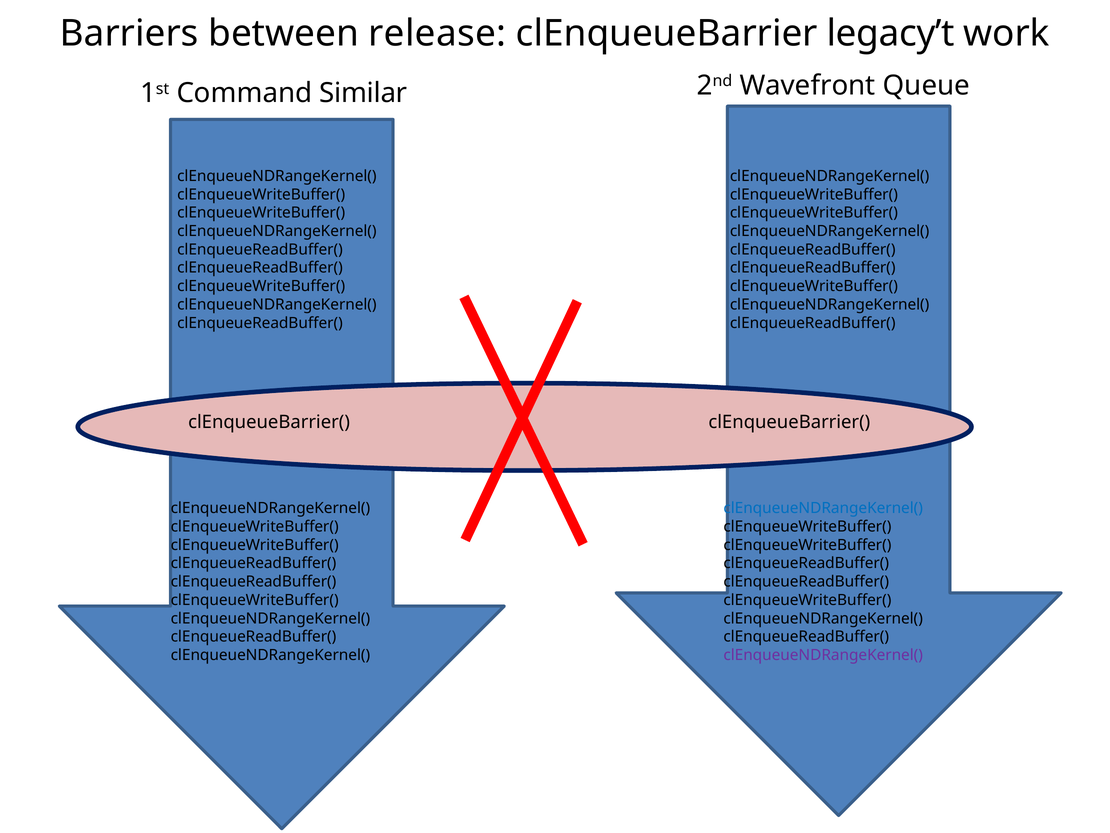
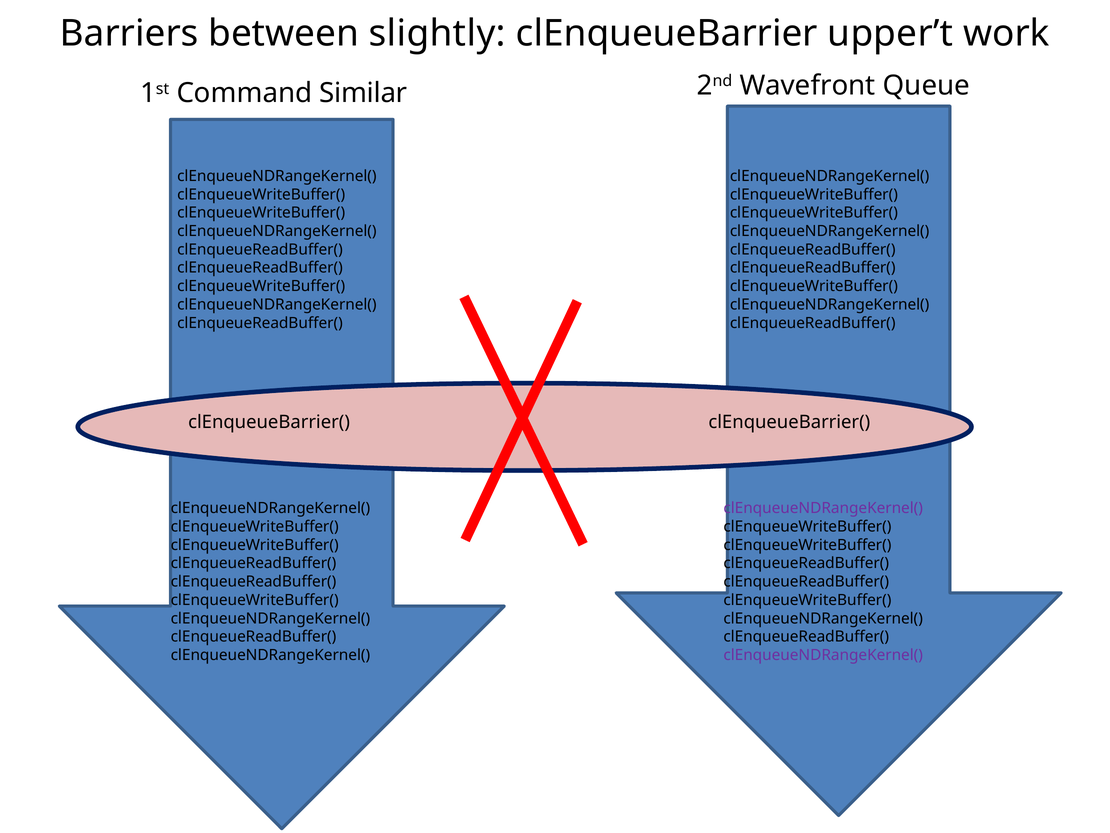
release: release -> slightly
legacy’t: legacy’t -> upper’t
clEnqueueNDRangeKernel( at (823, 508) colour: blue -> purple
